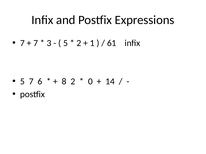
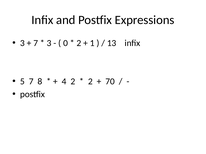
7 at (22, 43): 7 -> 3
5 at (66, 43): 5 -> 0
61: 61 -> 13
6: 6 -> 8
8: 8 -> 4
0 at (90, 82): 0 -> 2
14: 14 -> 70
